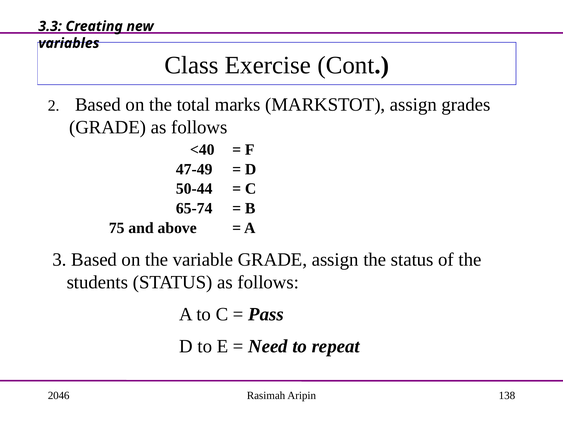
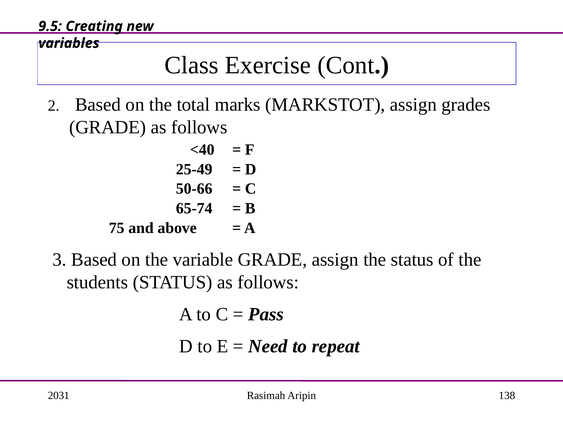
3.3: 3.3 -> 9.5
47-49: 47-49 -> 25-49
50-44: 50-44 -> 50-66
2046: 2046 -> 2031
